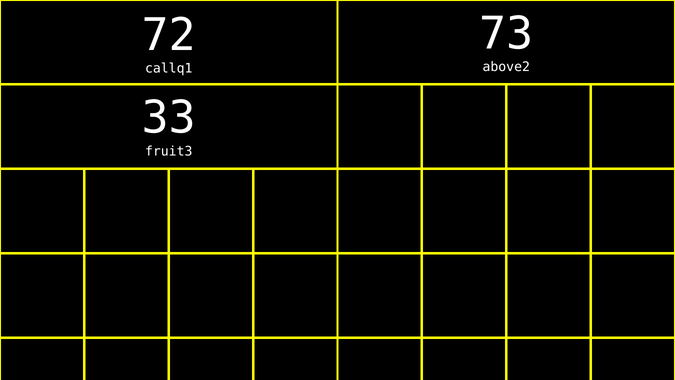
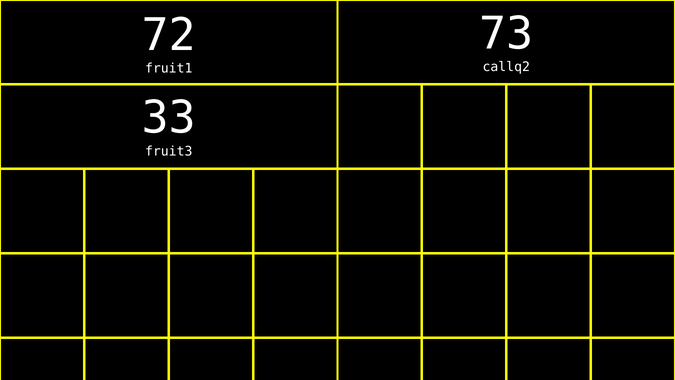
above2: above2 -> callq2
callq1: callq1 -> fruit1
